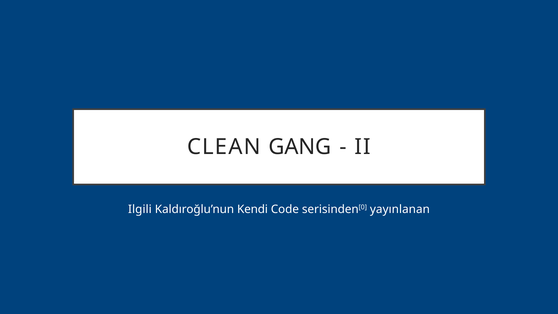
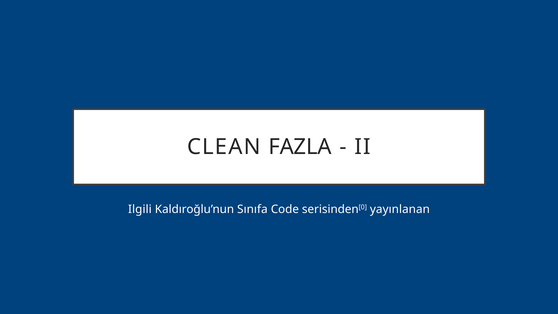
GANG: GANG -> FAZLA
Kendi: Kendi -> Sınıfa
